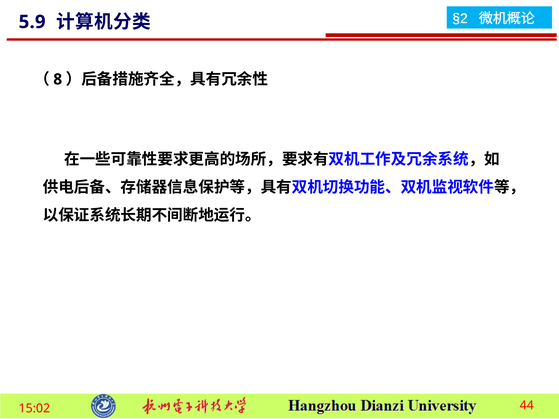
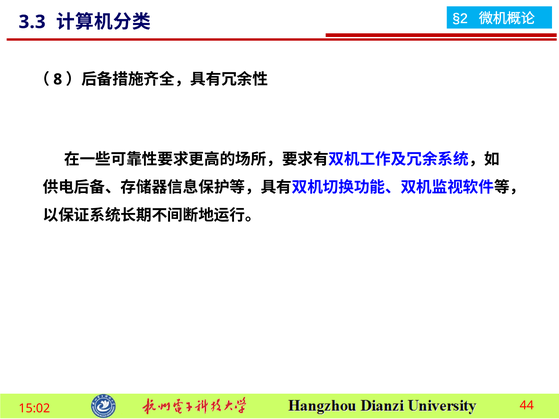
5.9: 5.9 -> 3.3
